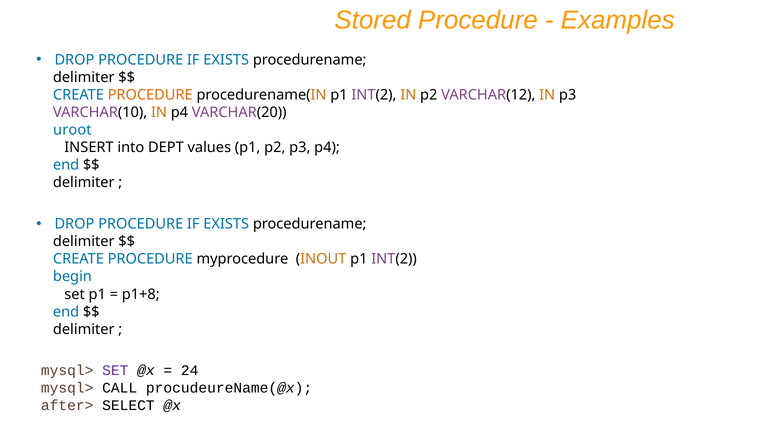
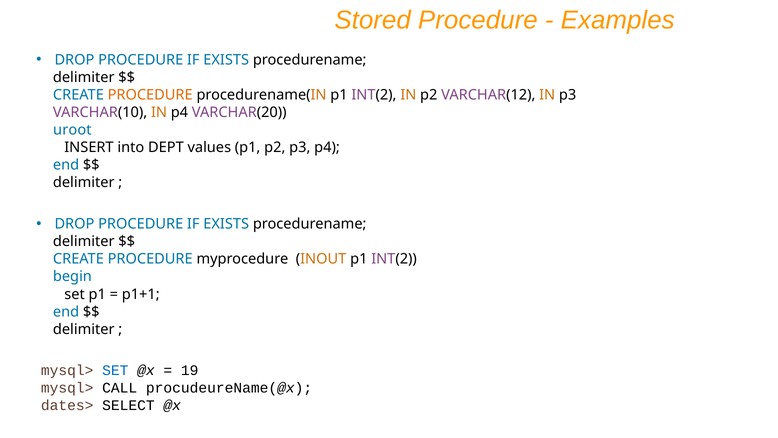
p1+8: p1+8 -> p1+1
SET at (115, 370) colour: purple -> blue
24: 24 -> 19
after>: after> -> dates>
